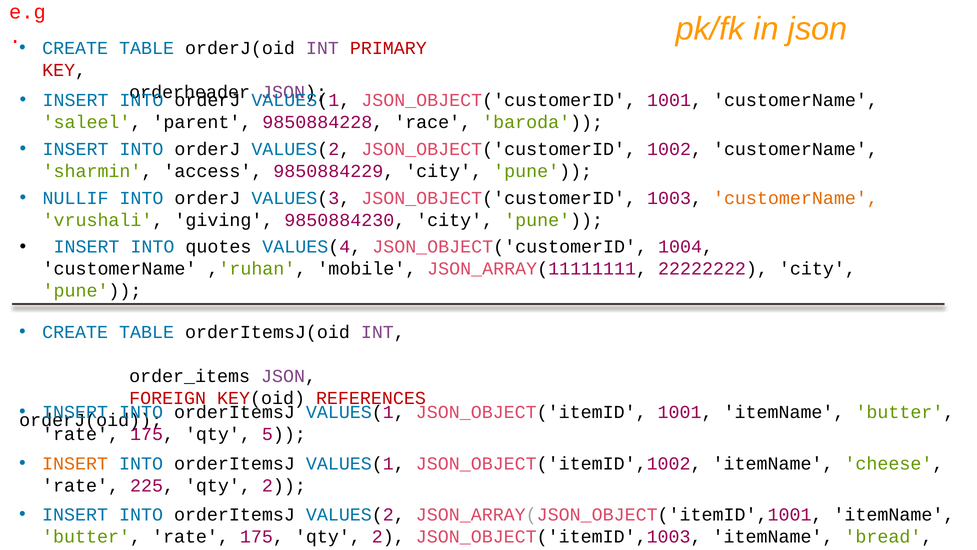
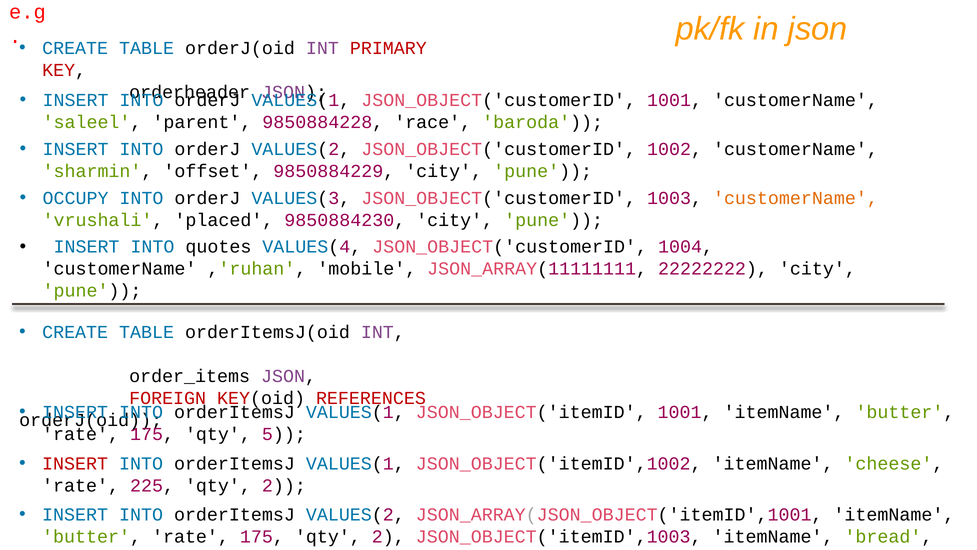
access: access -> offset
NULLIF: NULLIF -> OCCUPY
giving: giving -> placed
INSERT at (75, 463) colour: orange -> red
